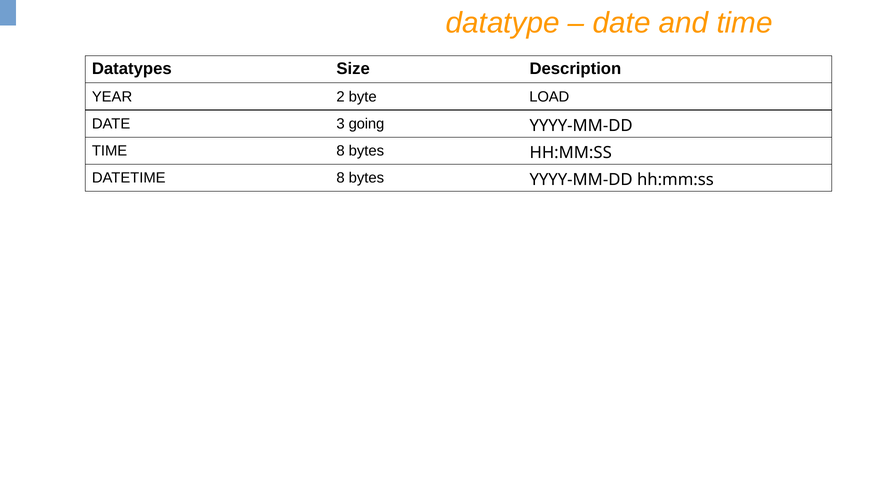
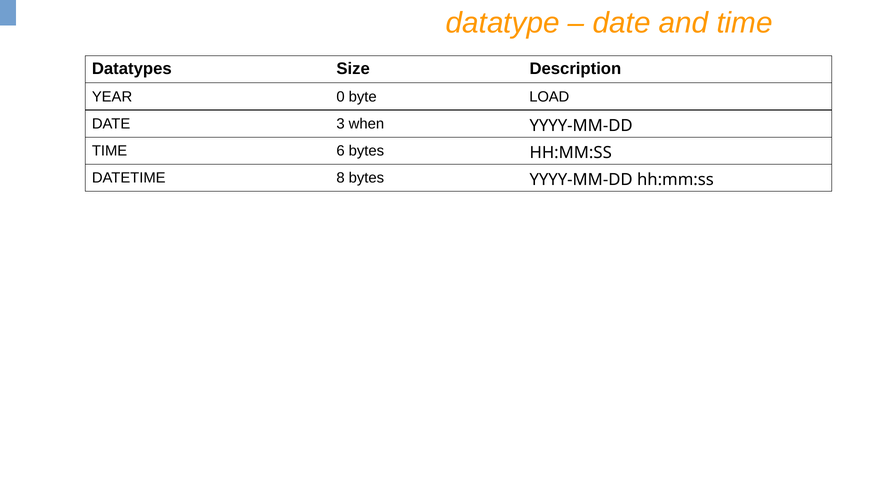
2: 2 -> 0
going: going -> when
TIME 8: 8 -> 6
